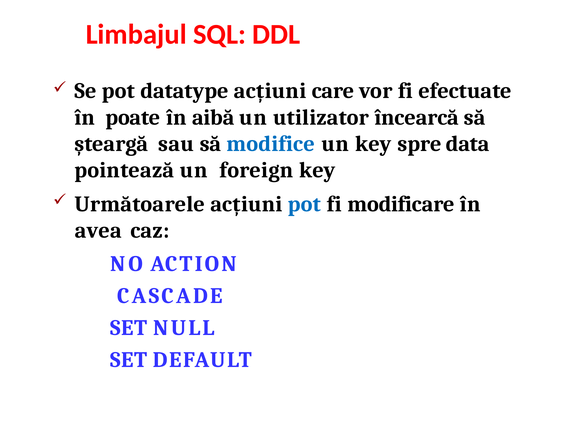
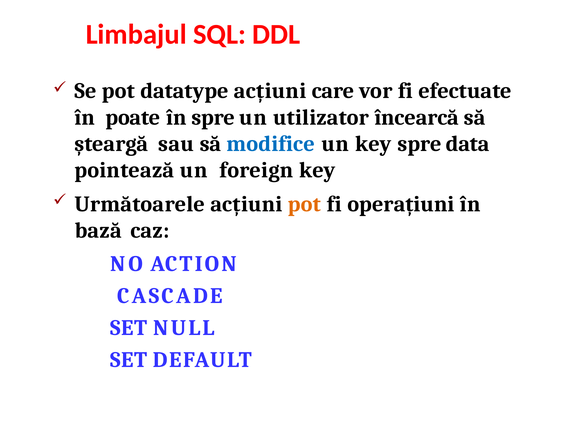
în aibă: aibă -> spre
pot at (304, 204) colour: blue -> orange
modificare: modificare -> operațiuni
avea: avea -> bază
